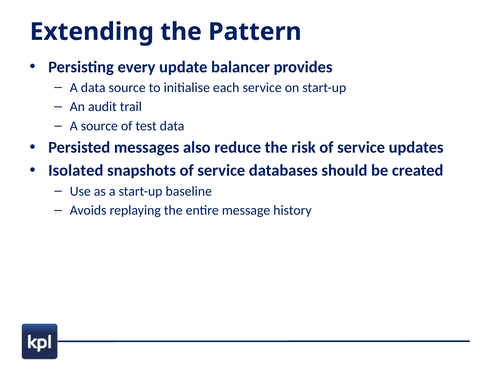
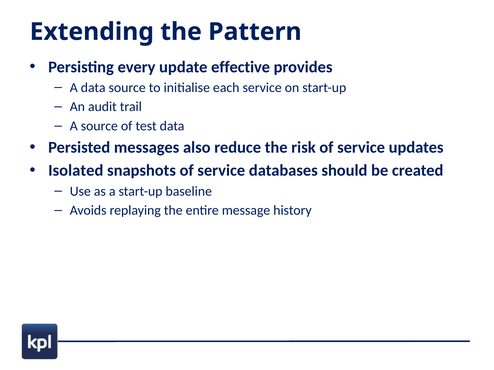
balancer: balancer -> effective
